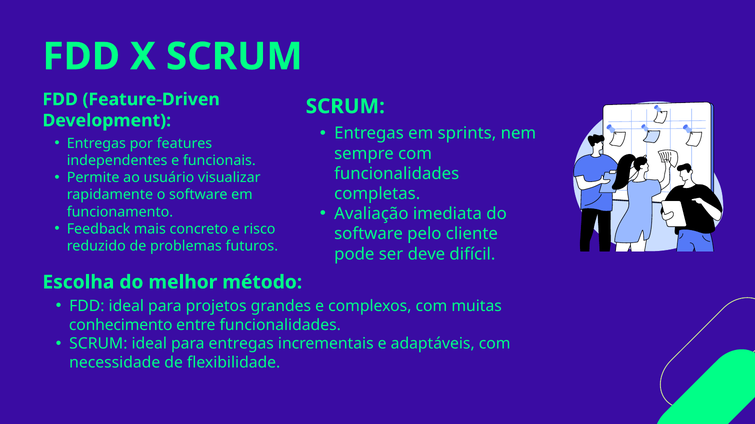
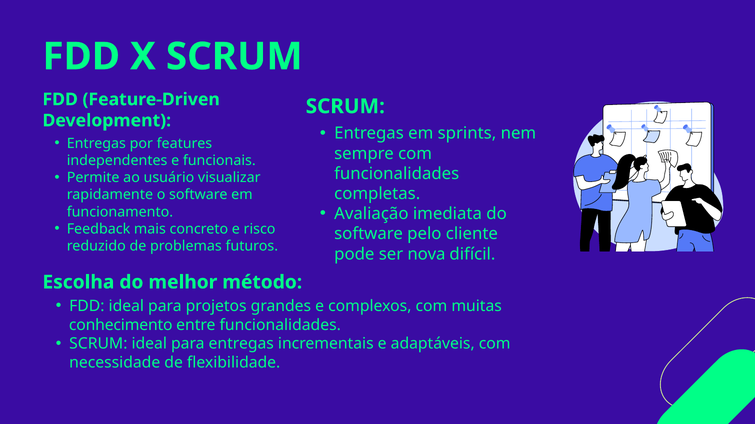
deve: deve -> nova
